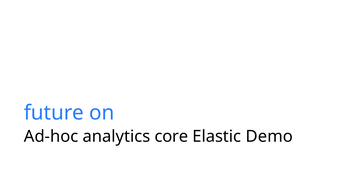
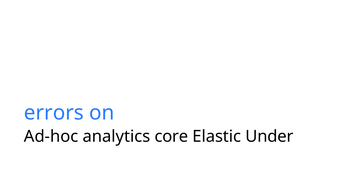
future: future -> errors
Demo: Demo -> Under
